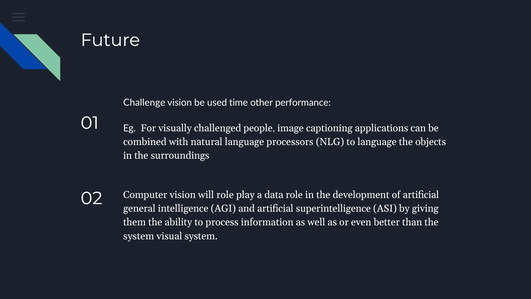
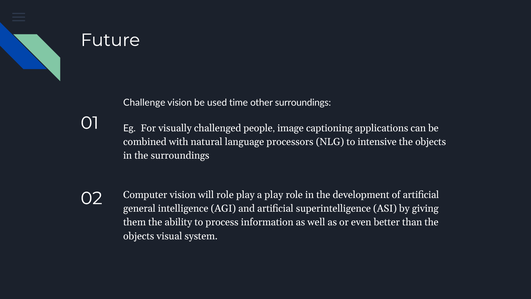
other performance: performance -> surroundings
to language: language -> intensive
a data: data -> play
system at (139, 236): system -> objects
